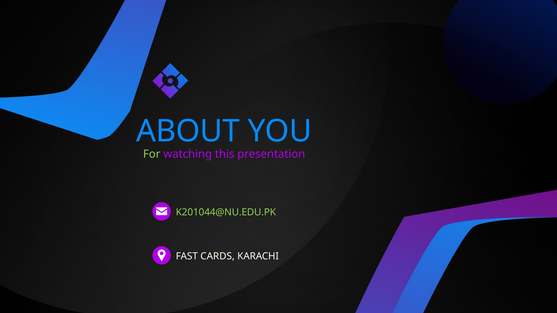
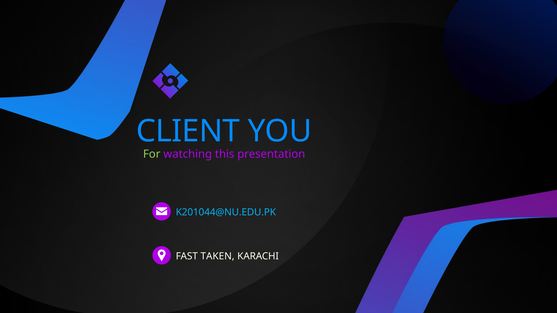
ABOUT: ABOUT -> CLIENT
K201044@NU.EDU.PK colour: light green -> light blue
CARDS: CARDS -> TAKEN
